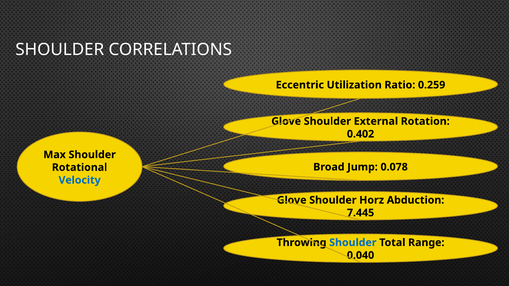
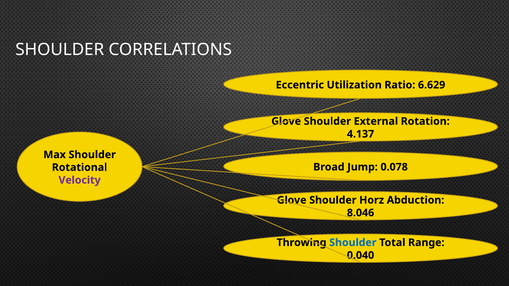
0.259: 0.259 -> 6.629
0.402: 0.402 -> 4.137
Velocity colour: blue -> purple
7.445: 7.445 -> 8.046
